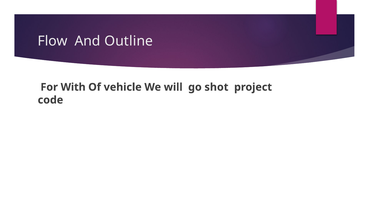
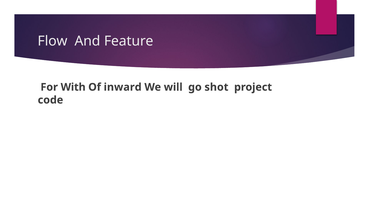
Outline: Outline -> Feature
vehicle: vehicle -> inward
